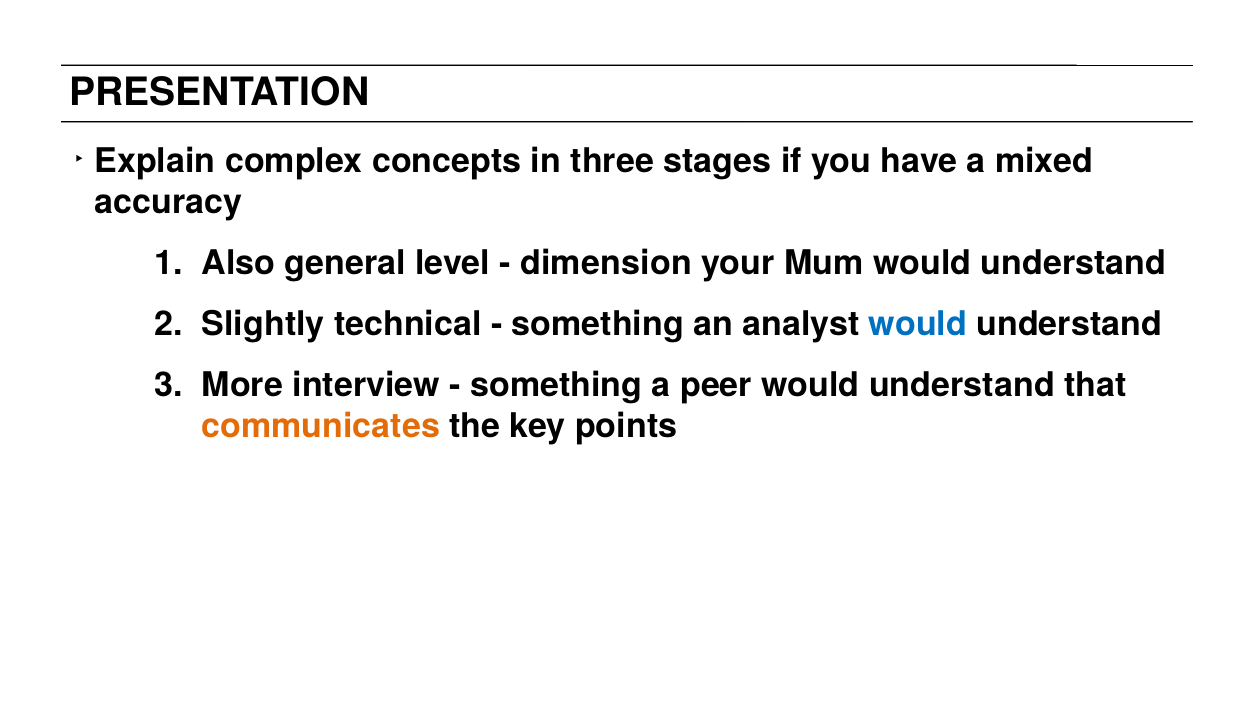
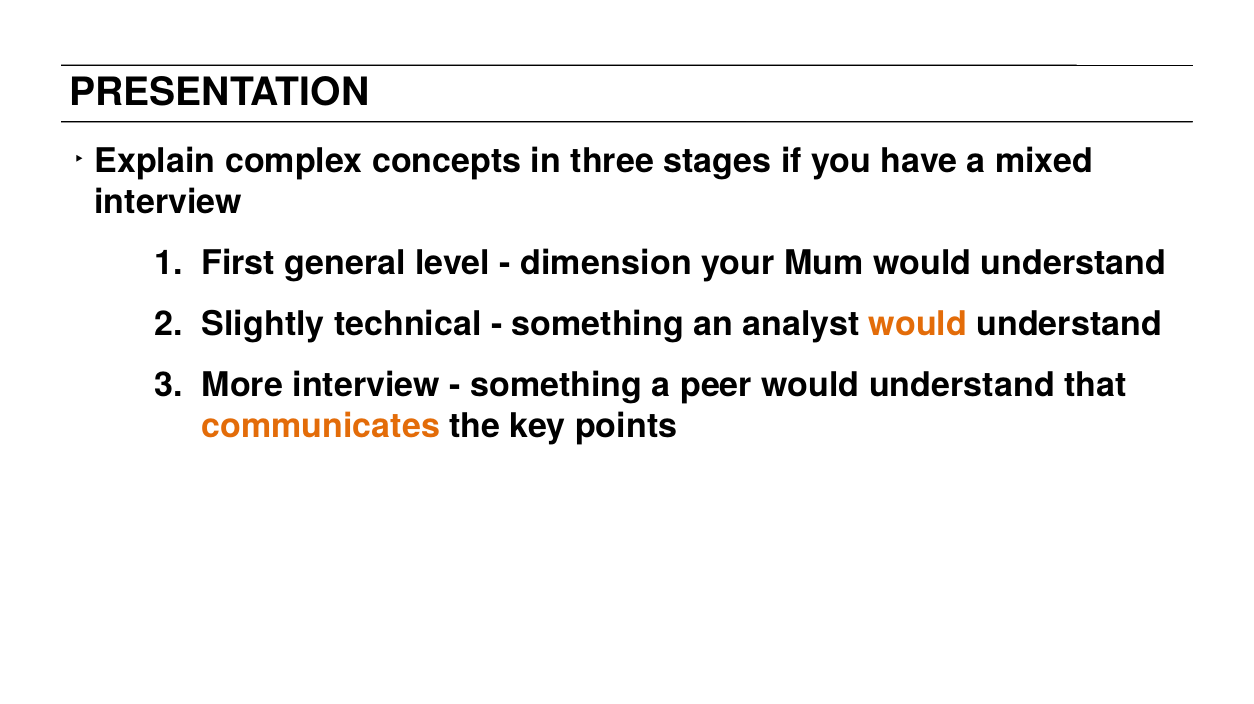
accuracy at (168, 202): accuracy -> interview
Also: Also -> First
would at (918, 325) colour: blue -> orange
